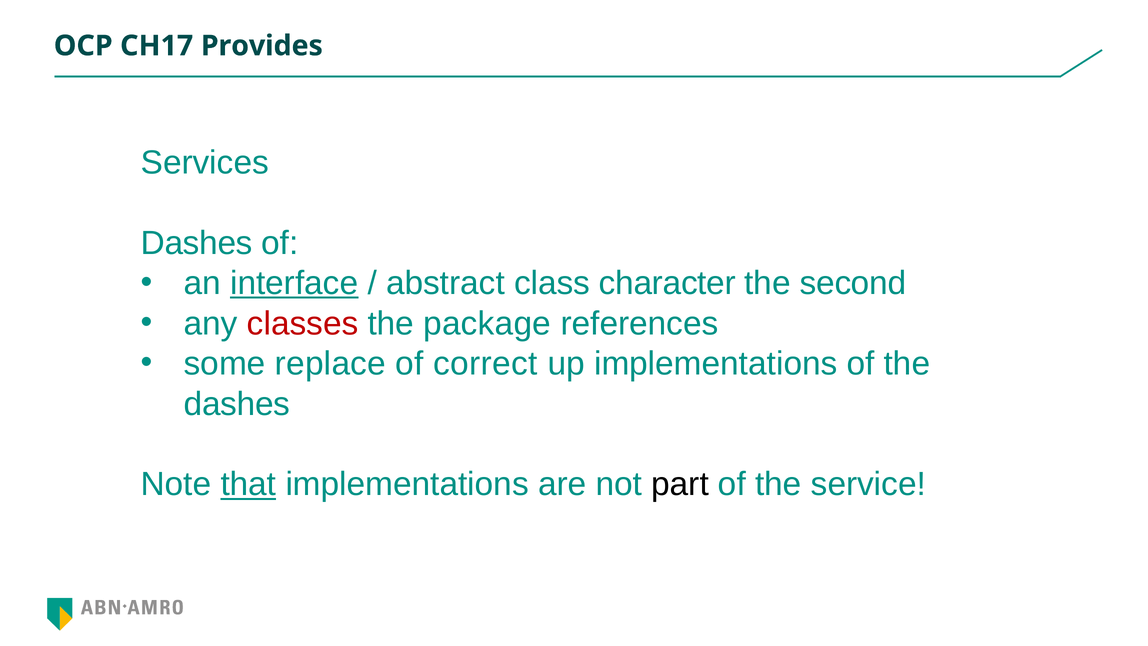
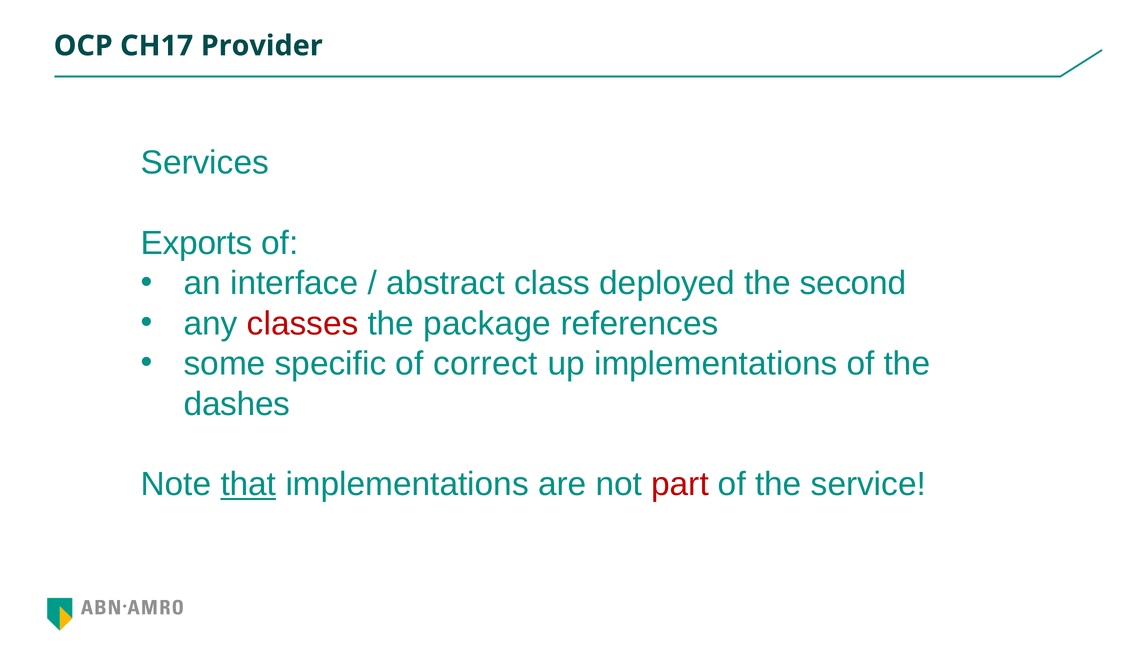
Provides: Provides -> Provider
Dashes at (197, 243): Dashes -> Exports
interface underline: present -> none
character: character -> deployed
replace: replace -> specific
part colour: black -> red
